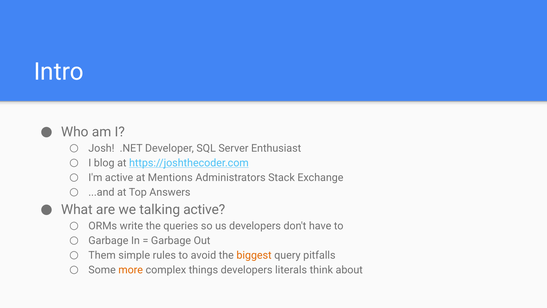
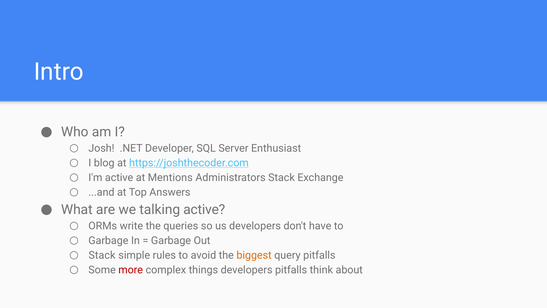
Them at (102, 255): Them -> Stack
more colour: orange -> red
developers literals: literals -> pitfalls
